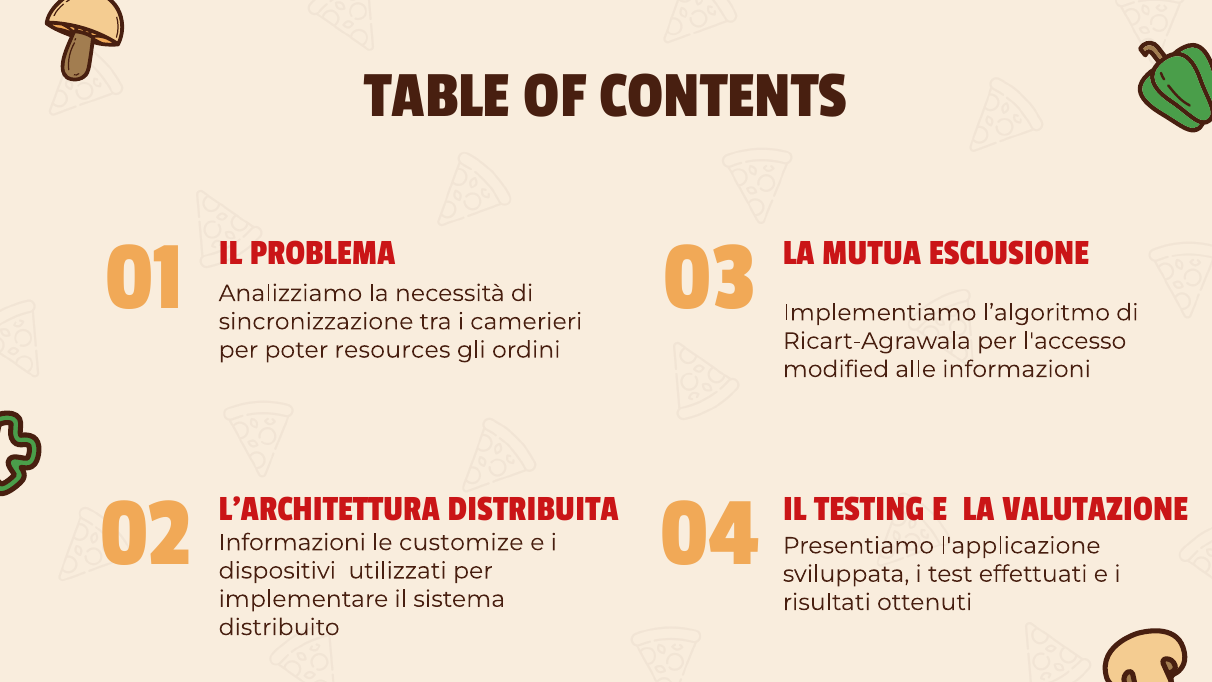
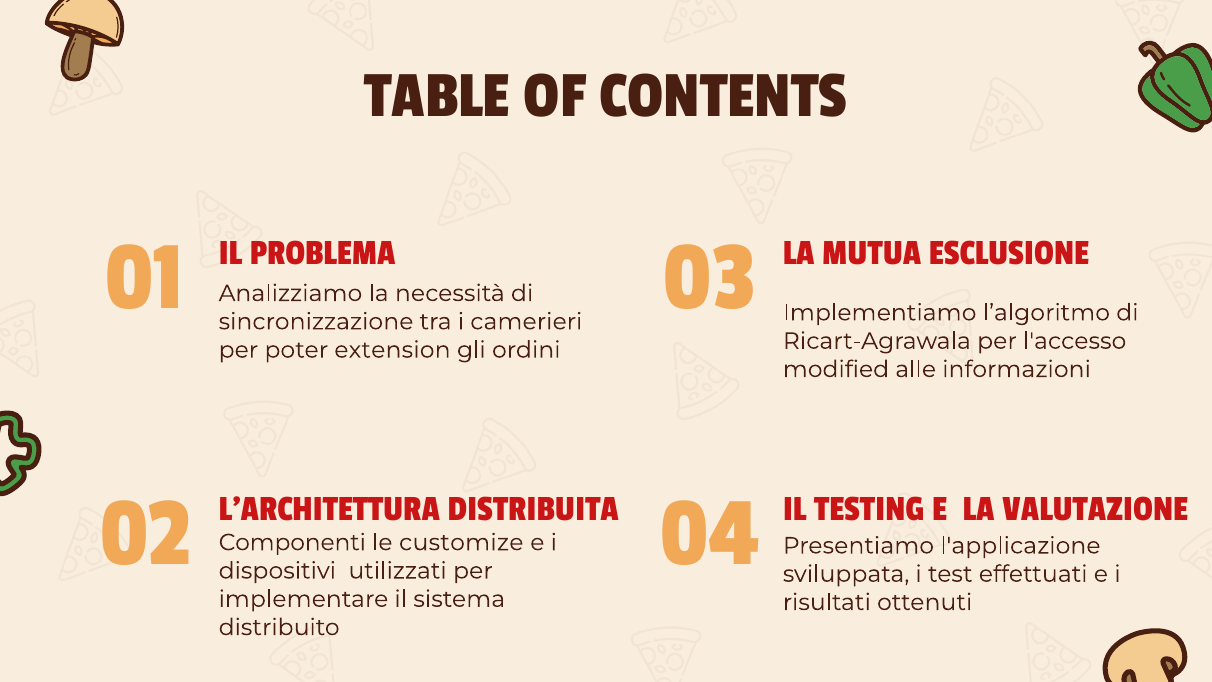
resources: resources -> extension
Informazioni at (292, 542): Informazioni -> Componenti
